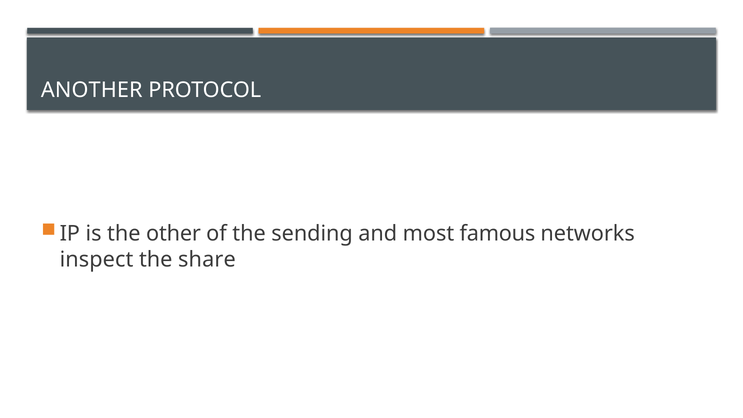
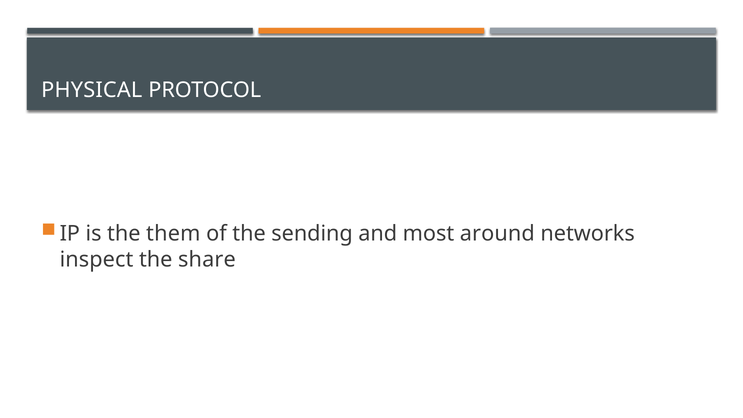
ANOTHER: ANOTHER -> PHYSICAL
other: other -> them
famous: famous -> around
